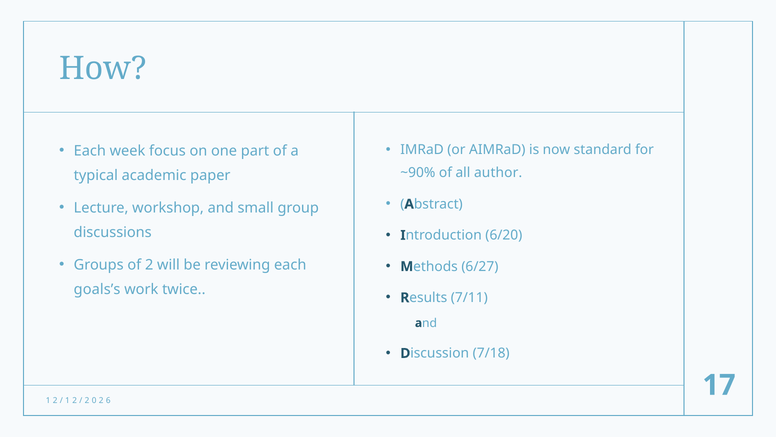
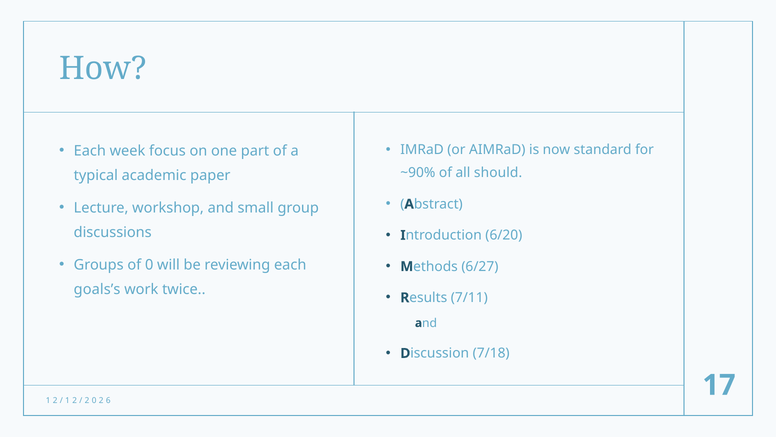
author: author -> should
of 2: 2 -> 0
